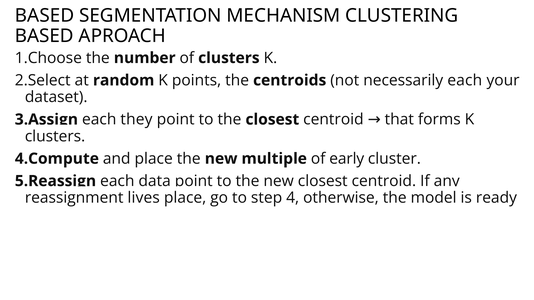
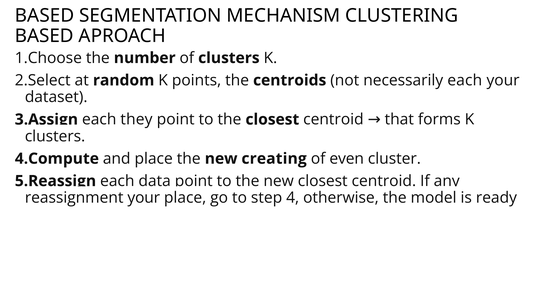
multiple: multiple -> creating
early: early -> even
reassignment lives: lives -> your
